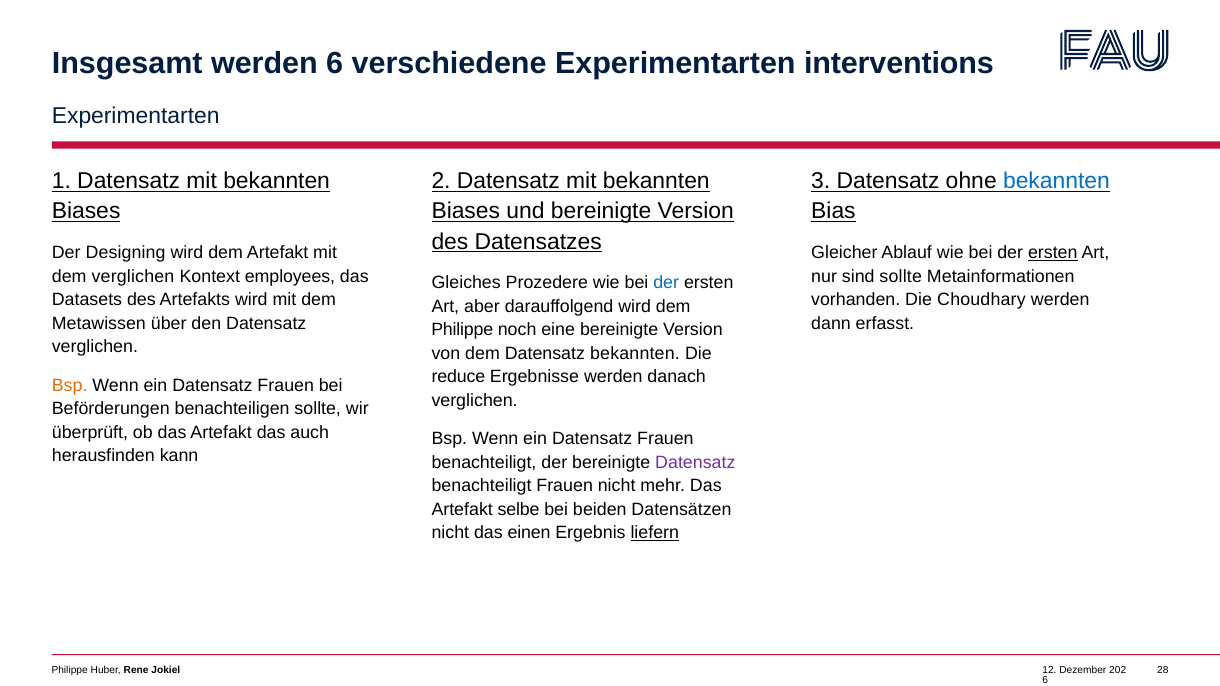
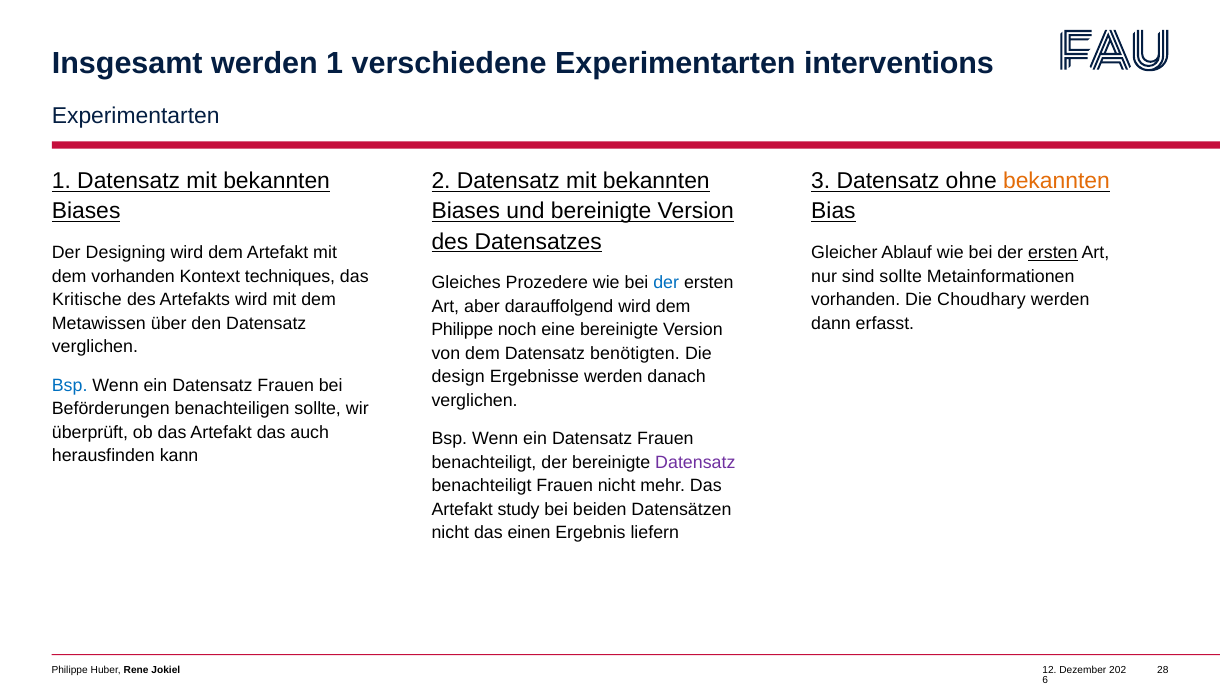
werden 6: 6 -> 1
bekannten at (1056, 181) colour: blue -> orange
dem verglichen: verglichen -> vorhanden
employees: employees -> techniques
Datasets: Datasets -> Kritische
Datensatz bekannten: bekannten -> benötigten
reduce: reduce -> design
Bsp at (70, 386) colour: orange -> blue
selbe: selbe -> study
liefern underline: present -> none
